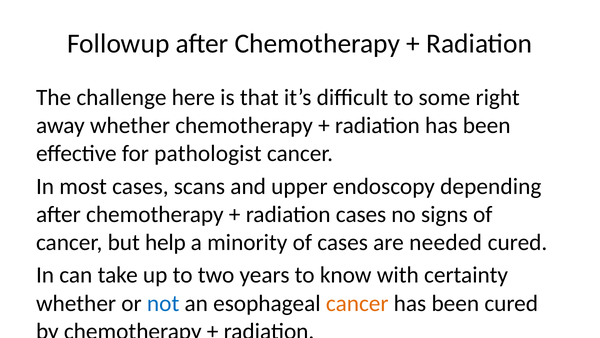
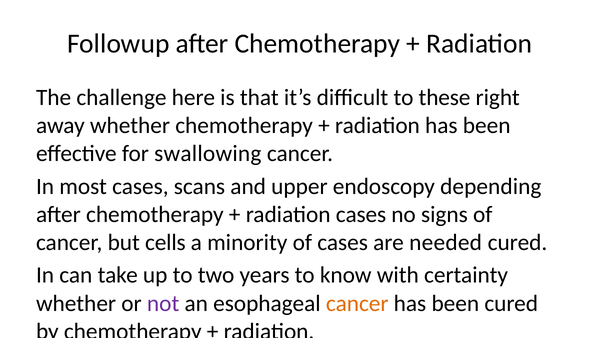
some: some -> these
pathologist: pathologist -> swallowing
help: help -> cells
not colour: blue -> purple
